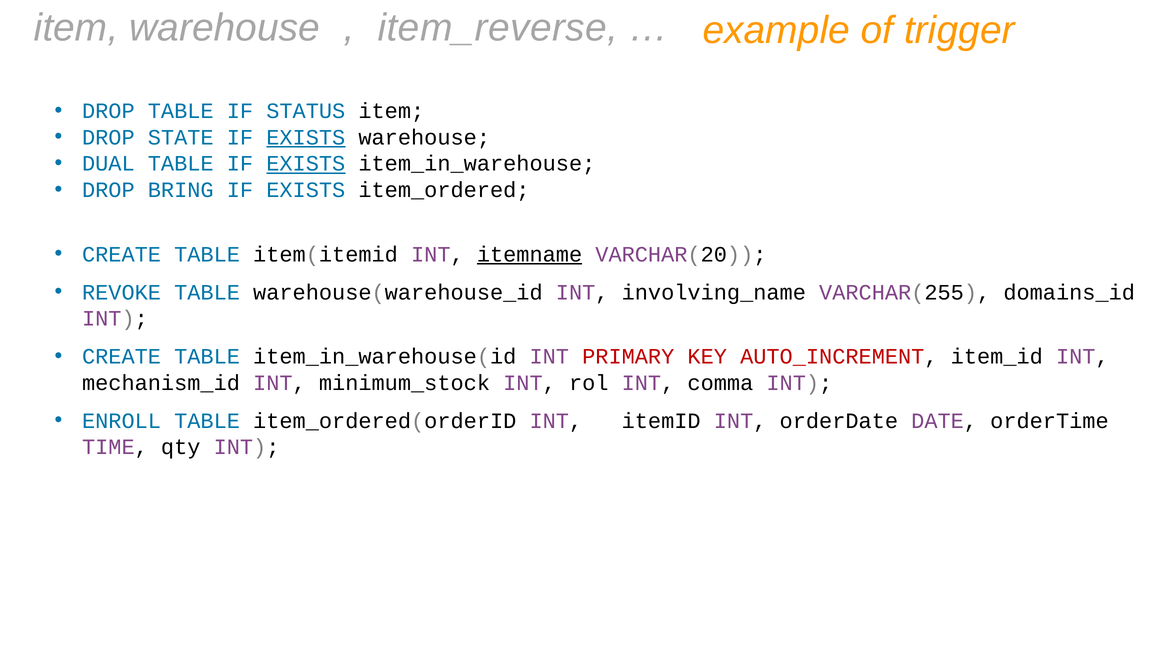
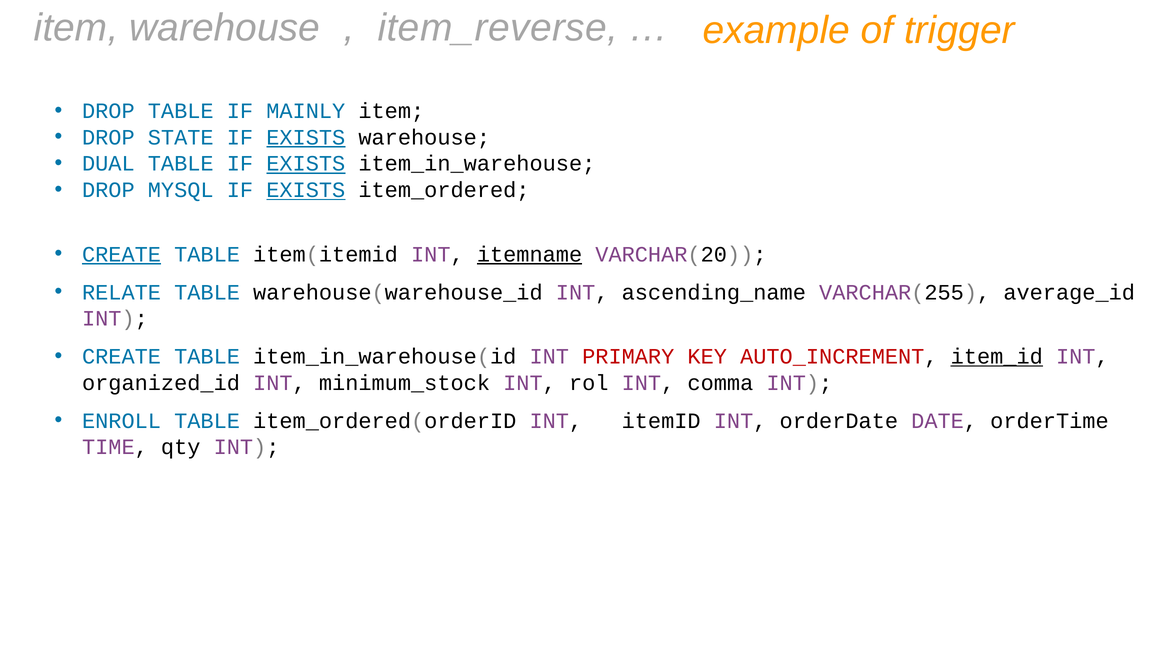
STATUS: STATUS -> MAINLY
BRING: BRING -> MYSQL
EXISTS at (306, 190) underline: none -> present
CREATE at (122, 254) underline: none -> present
REVOKE: REVOKE -> RELATE
involving_name: involving_name -> ascending_name
domains_id: domains_id -> average_id
item_id underline: none -> present
mechanism_id: mechanism_id -> organized_id
